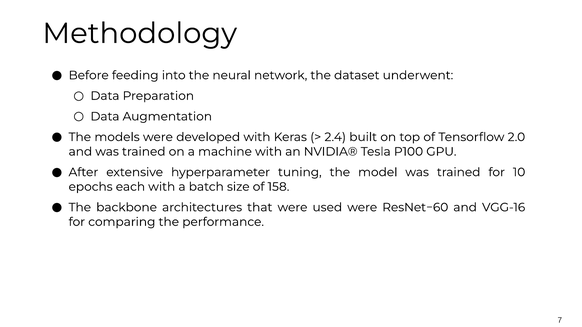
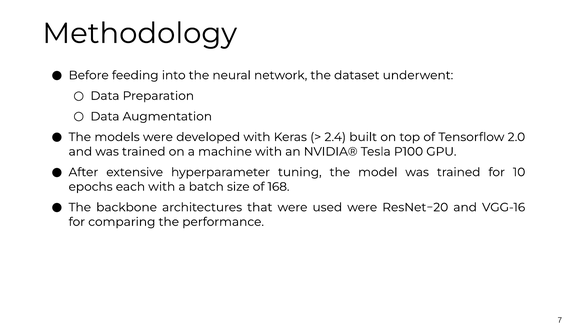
158: 158 -> 168
ResNet−60: ResNet−60 -> ResNet−20
